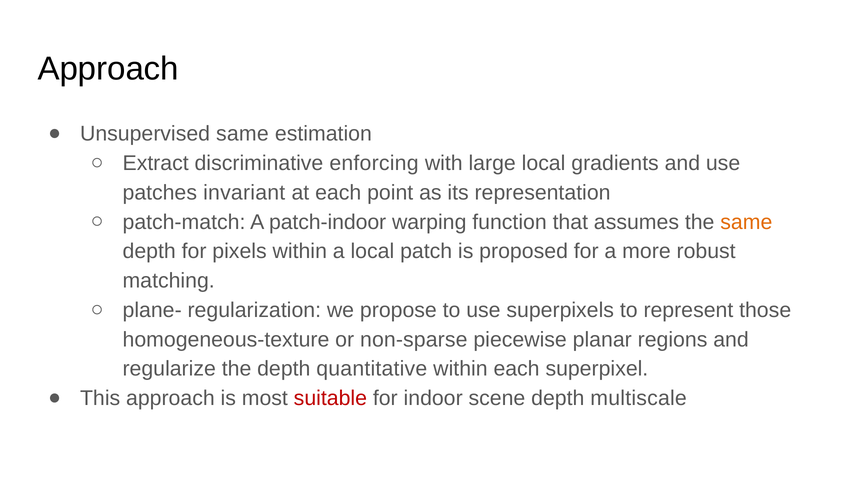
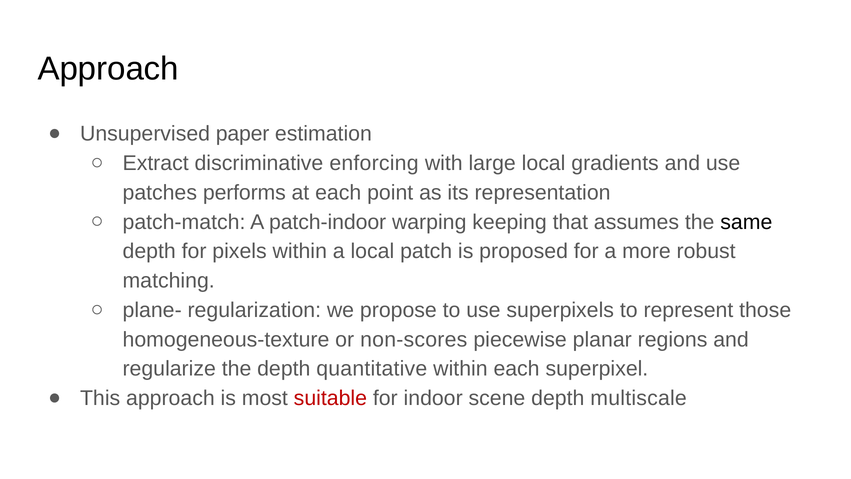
Unsupervised same: same -> paper
invariant: invariant -> performs
function: function -> keeping
same at (746, 222) colour: orange -> black
non-sparse: non-sparse -> non-scores
